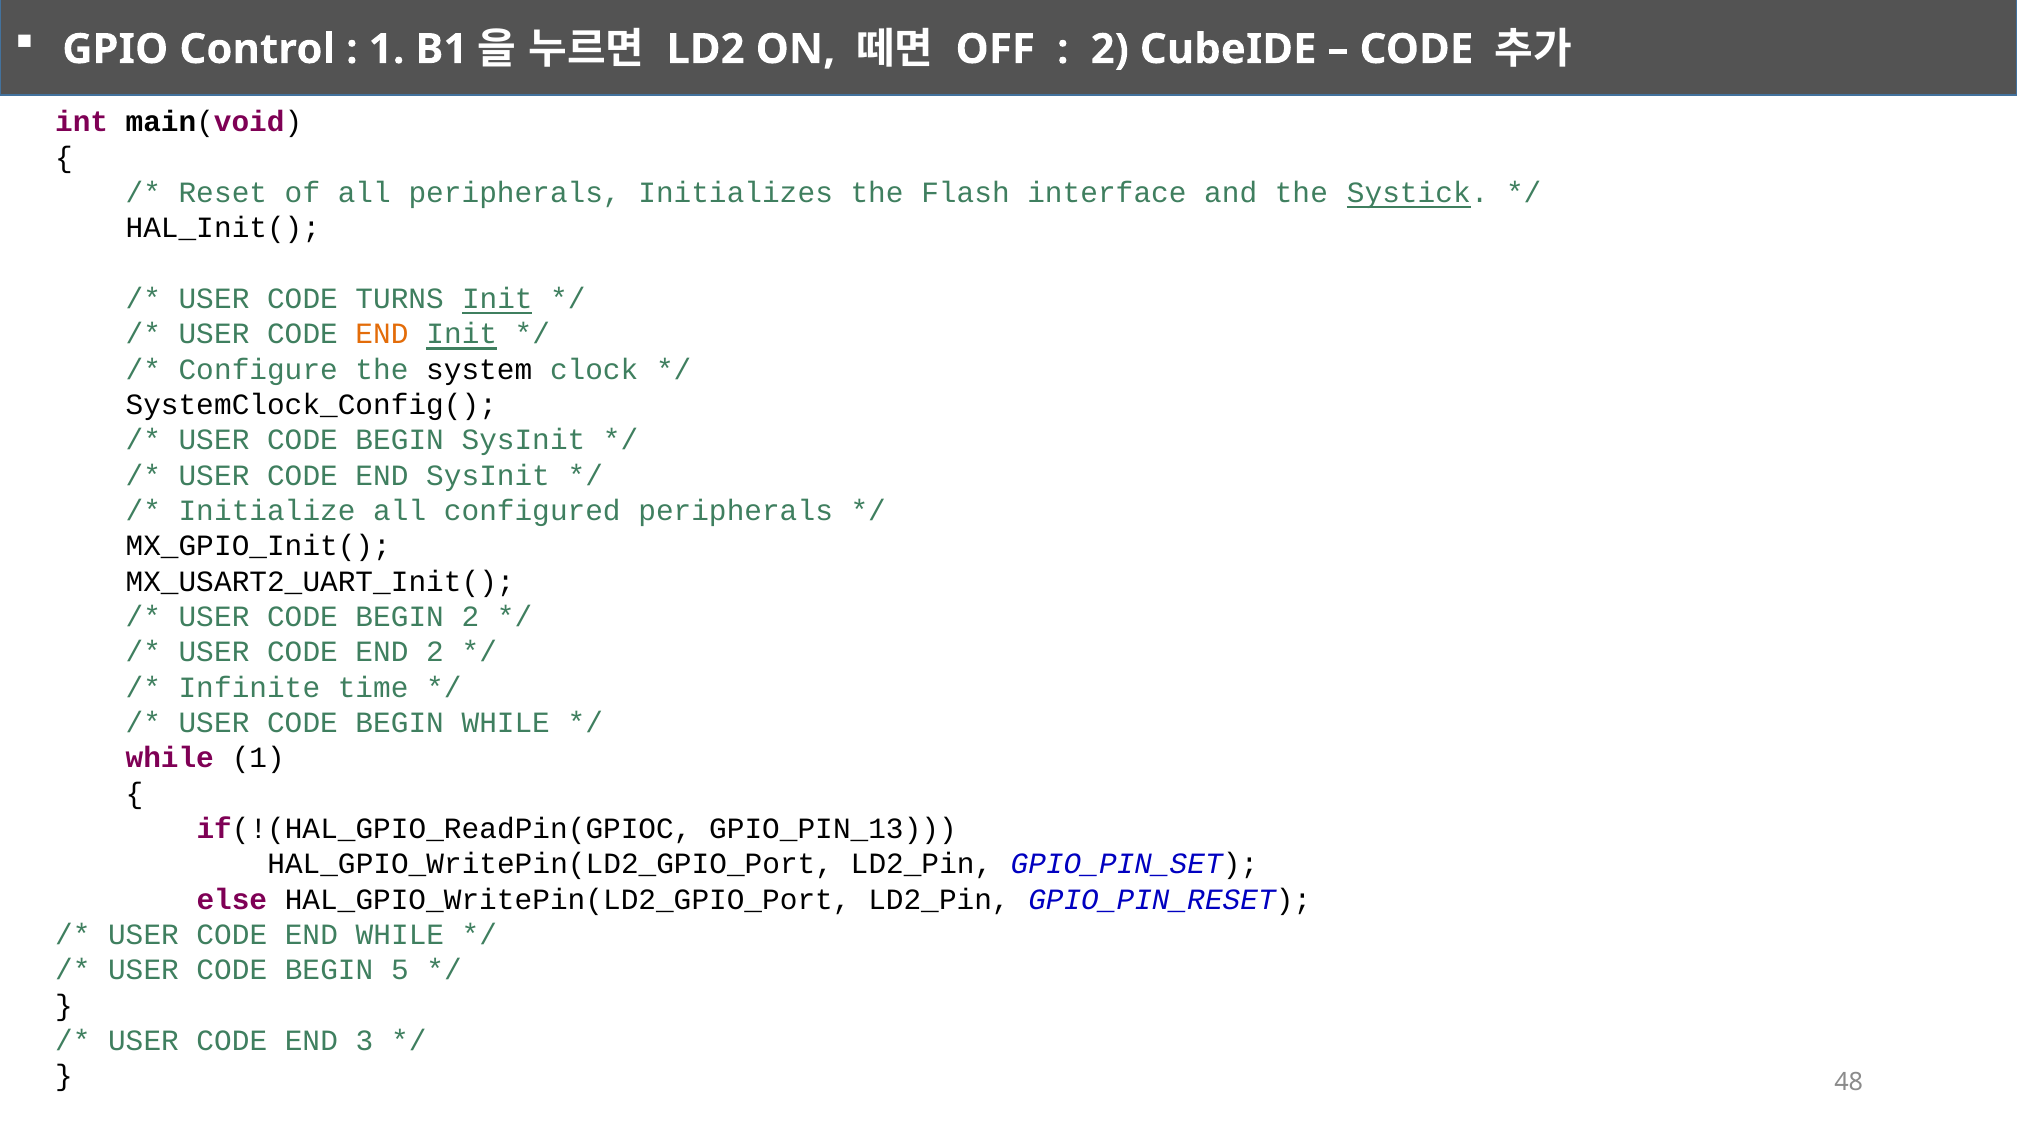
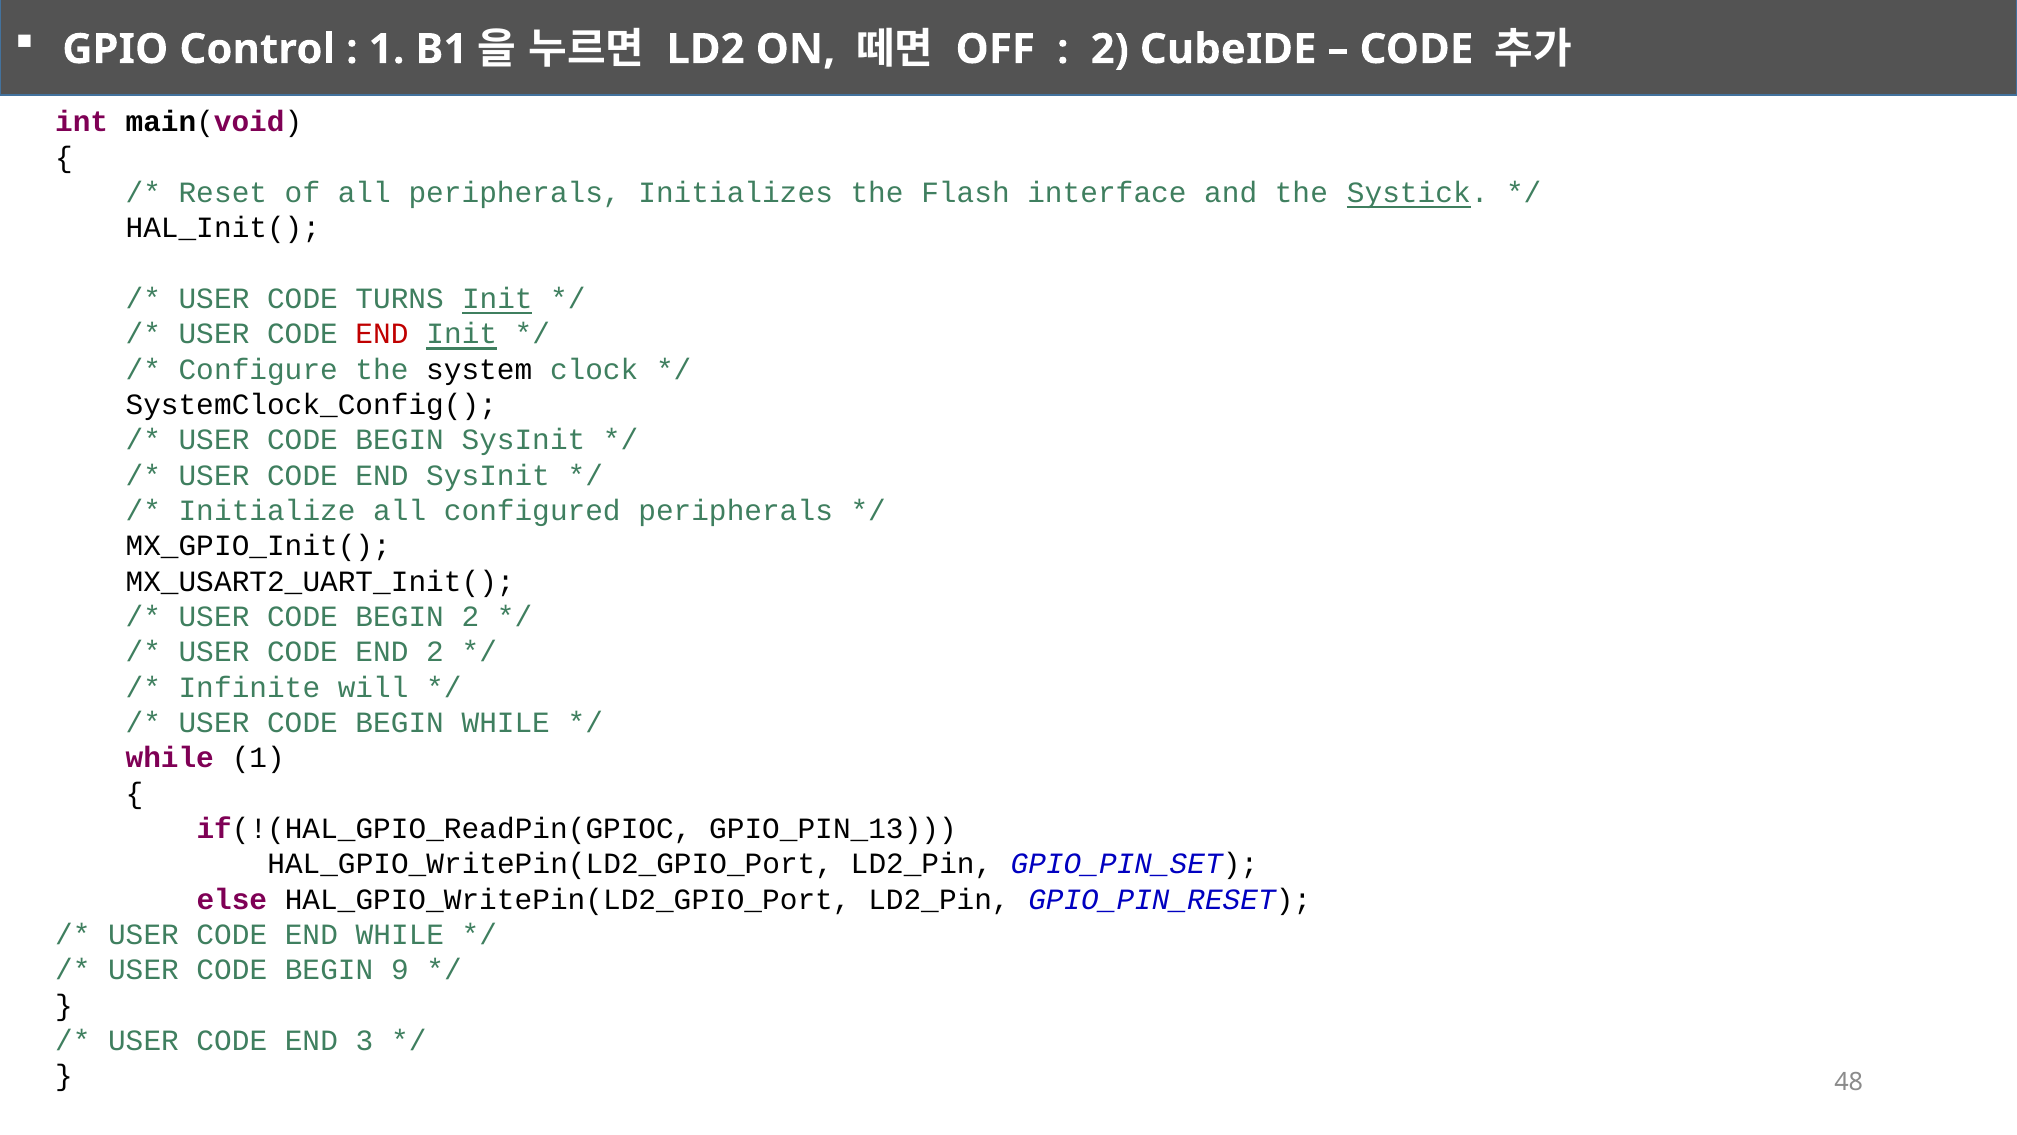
END at (382, 334) colour: orange -> red
time: time -> will
5: 5 -> 9
